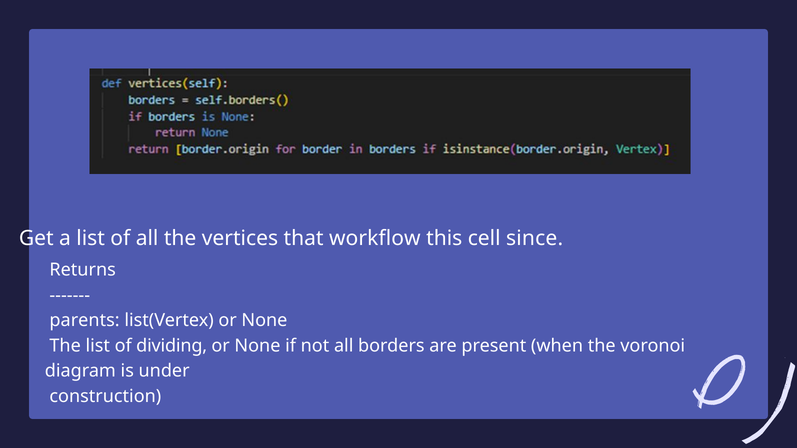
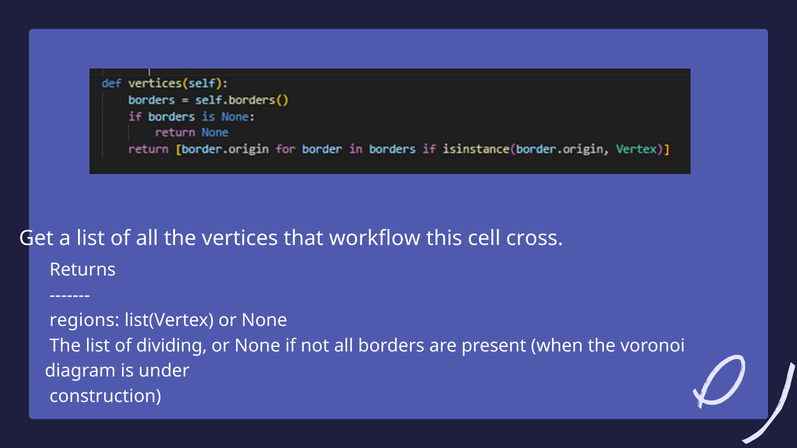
since: since -> cross
parents: parents -> regions
